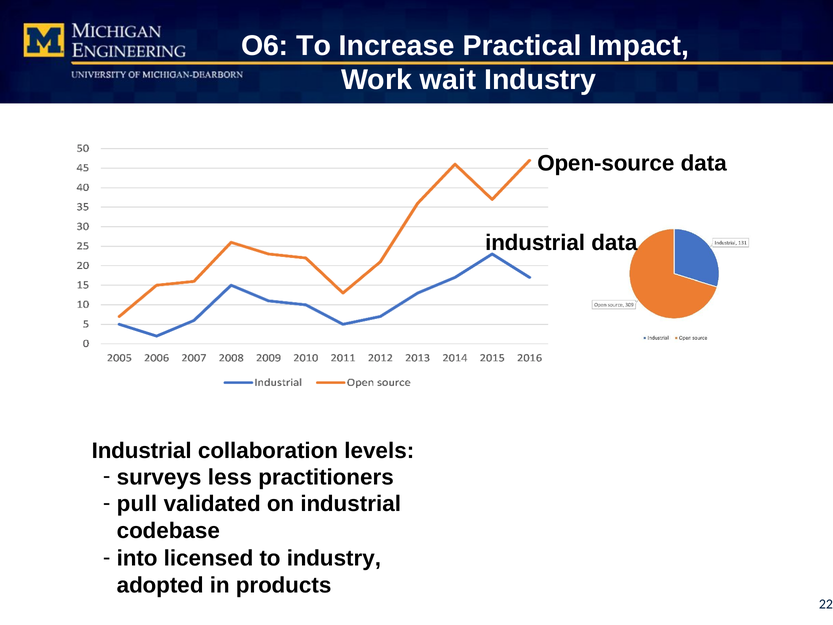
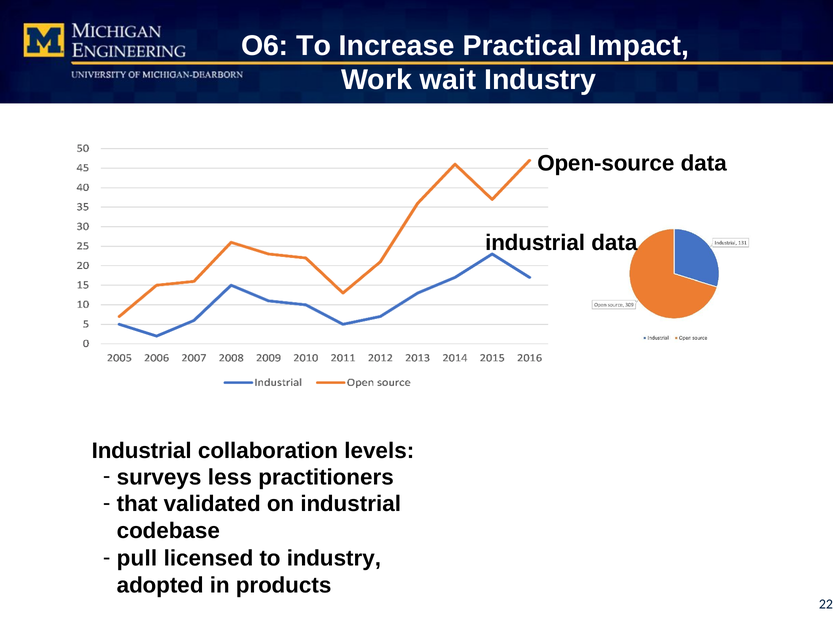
pull: pull -> that
into: into -> pull
